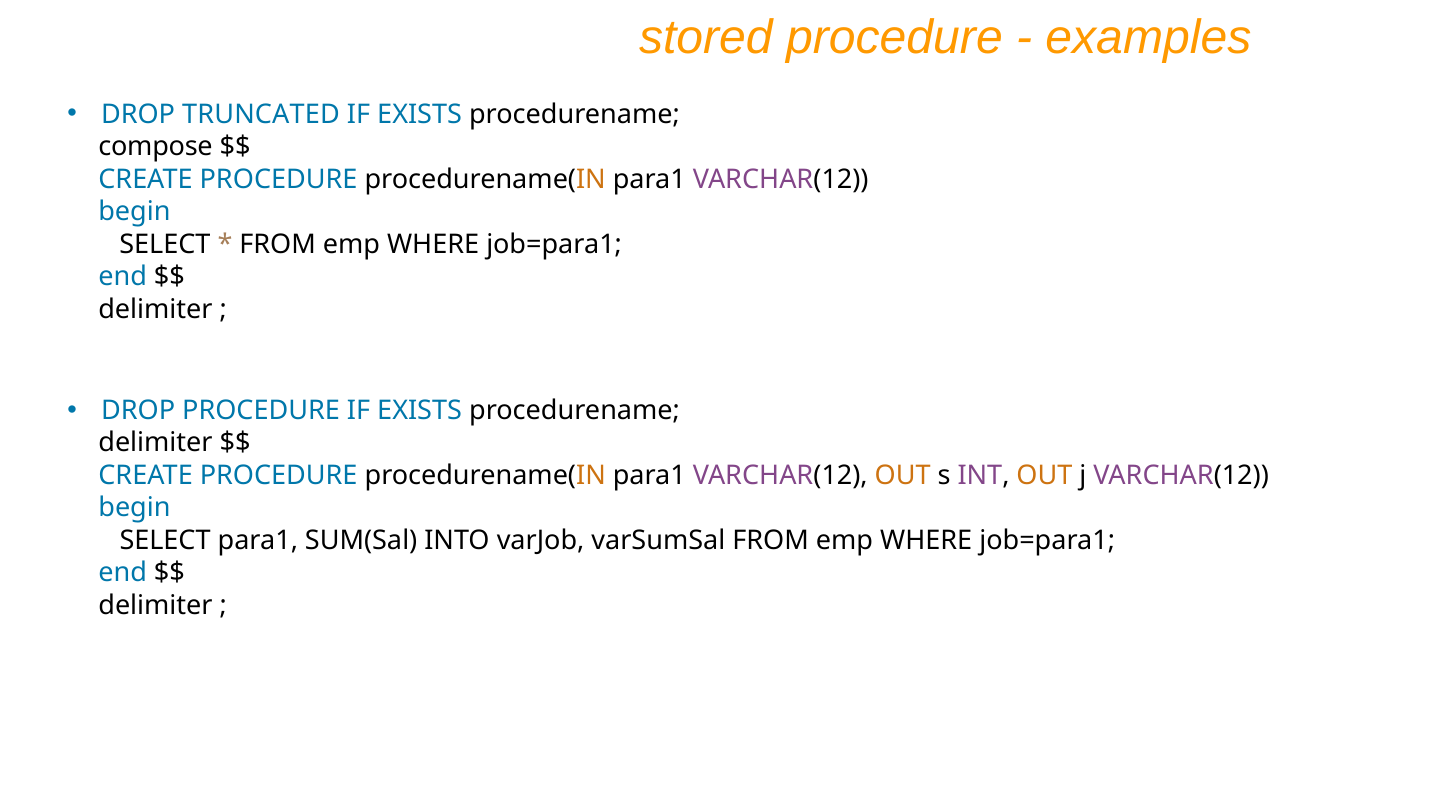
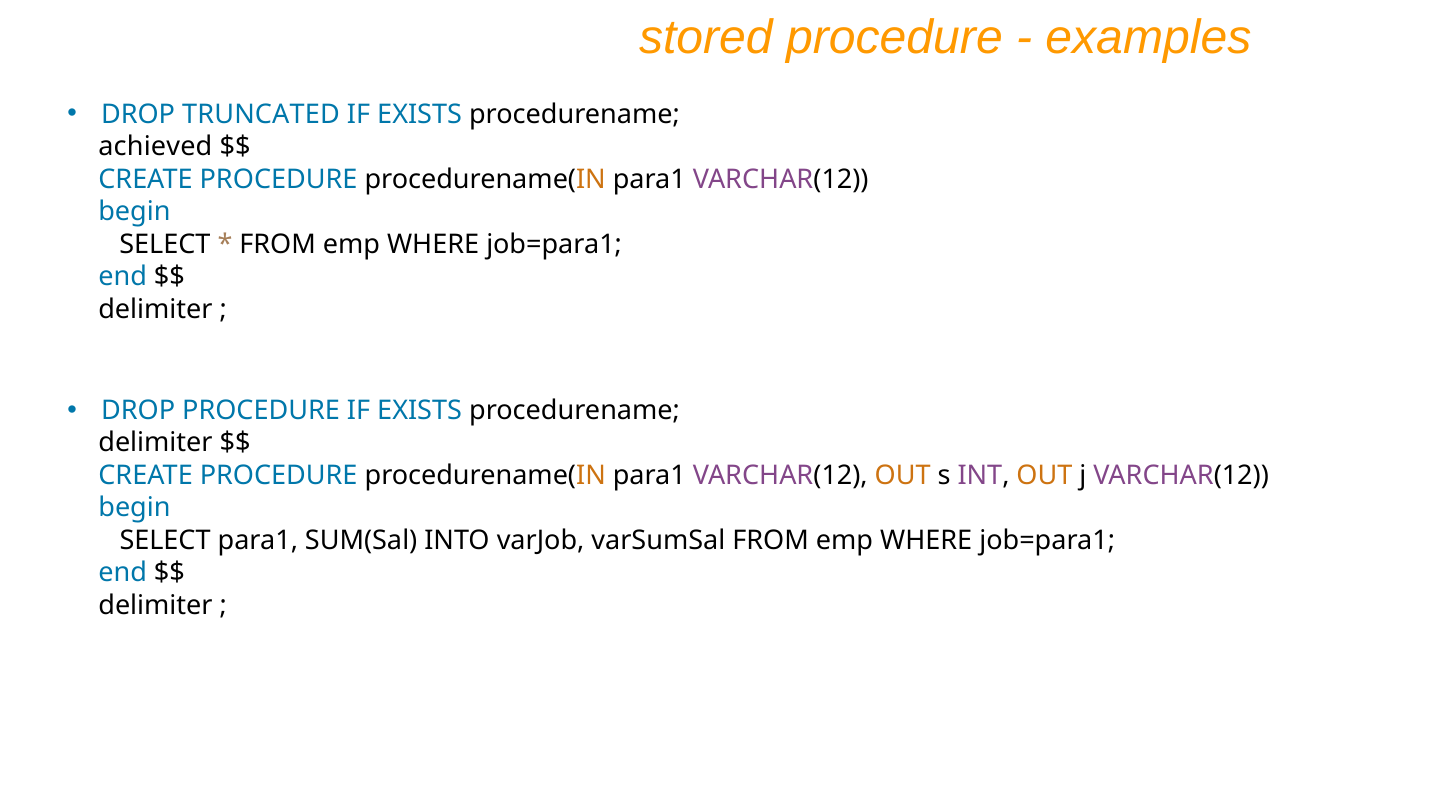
compose: compose -> achieved
